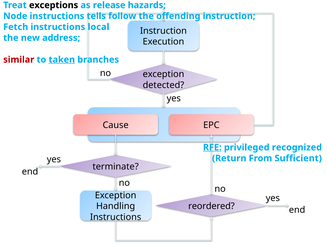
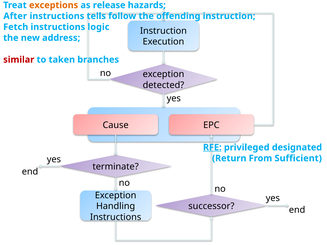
exceptions colour: black -> orange
Node: Node -> After
local: local -> logic
taken underline: present -> none
recognized: recognized -> designated
reordered: reordered -> successor
